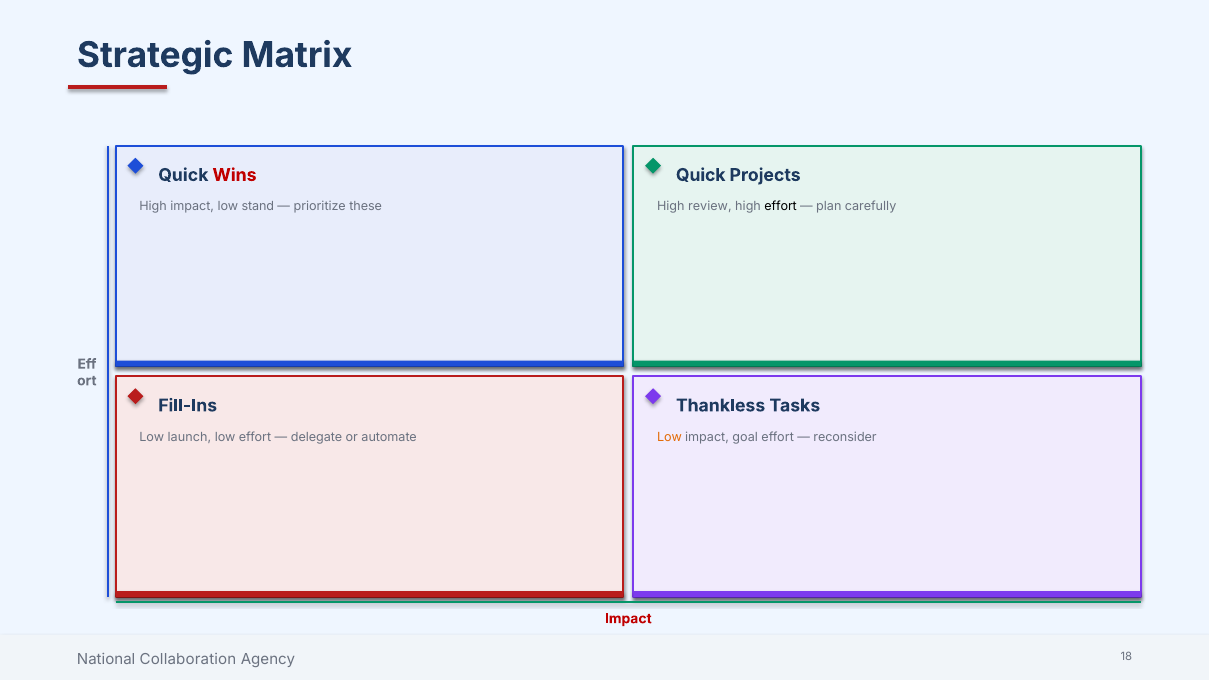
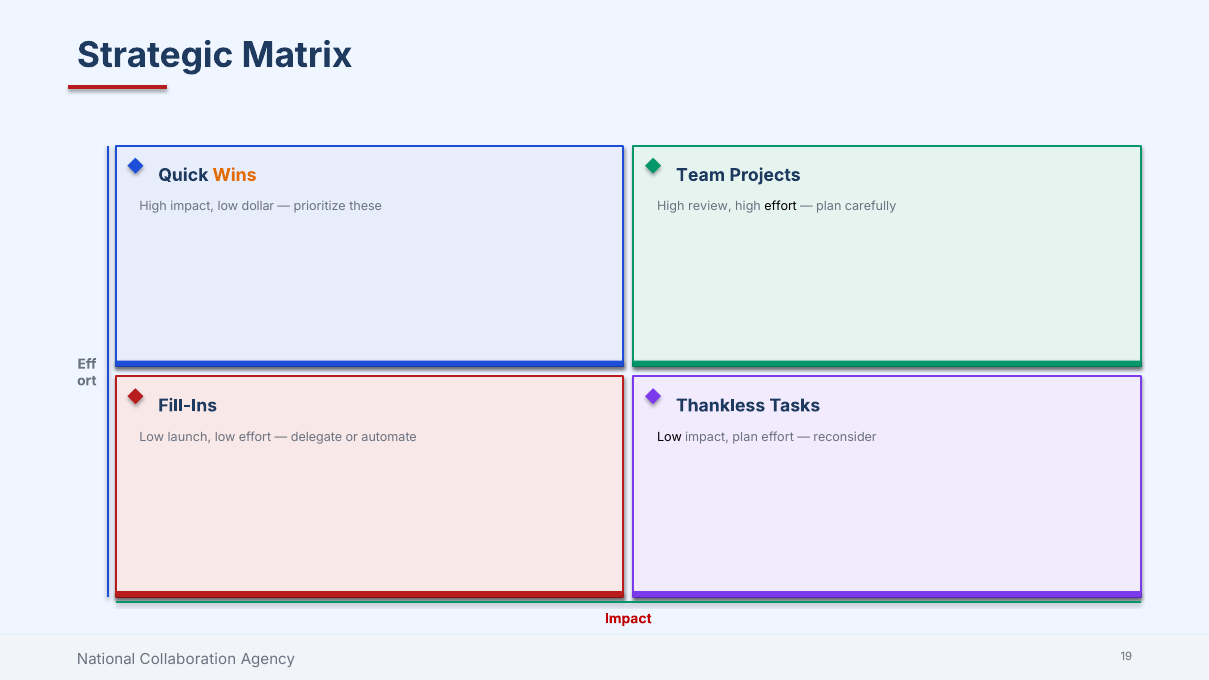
Wins colour: red -> orange
Quick at (701, 175): Quick -> Team
stand: stand -> dollar
Low at (669, 437) colour: orange -> black
impact goal: goal -> plan
18: 18 -> 19
